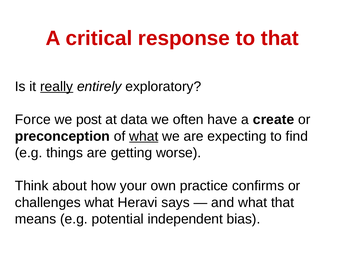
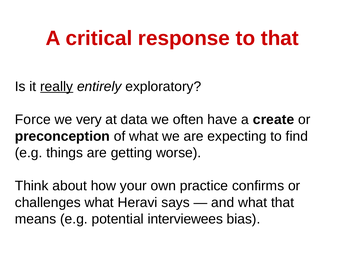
post: post -> very
what at (144, 136) underline: present -> none
independent: independent -> interviewees
